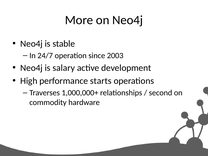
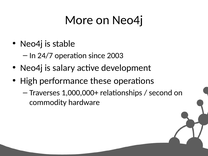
starts: starts -> these
